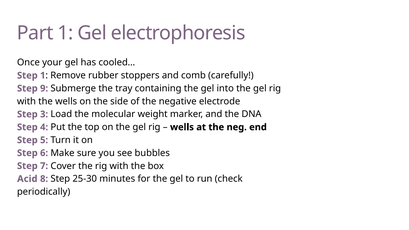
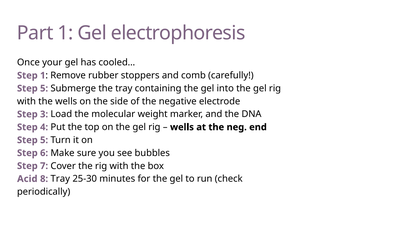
9 at (44, 88): 9 -> 5
8 Step: Step -> Tray
